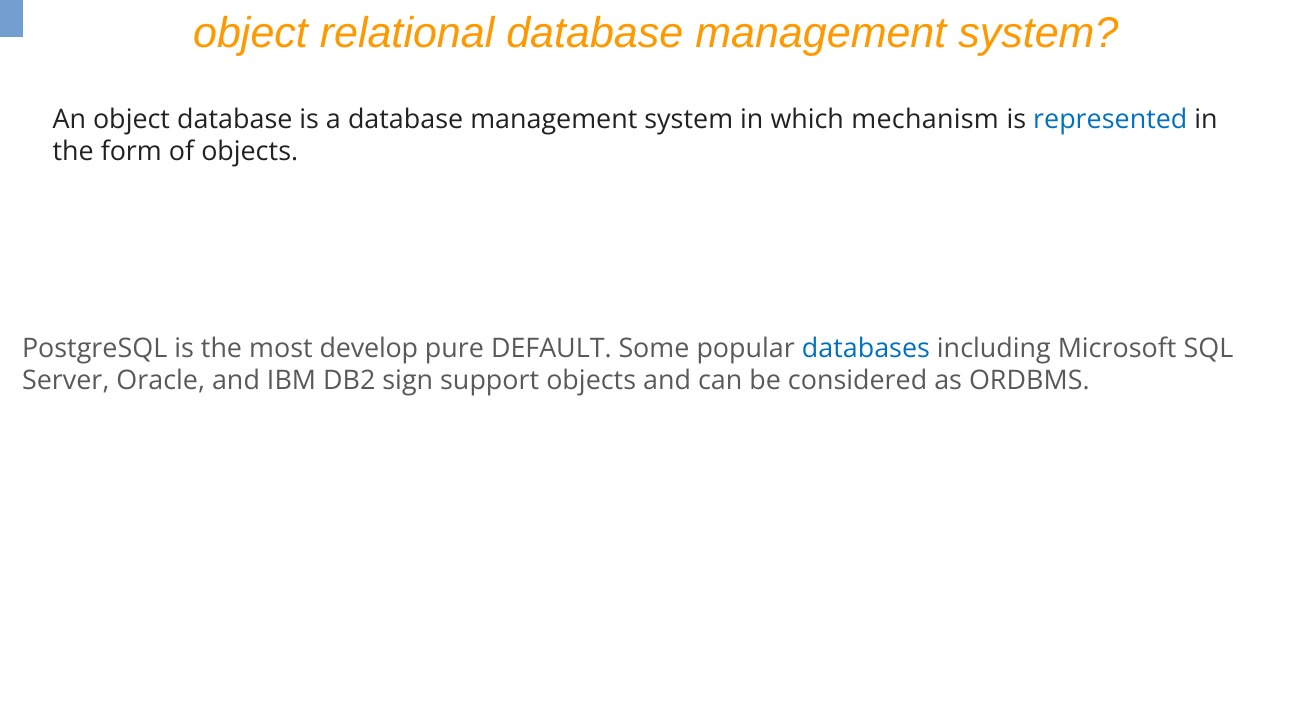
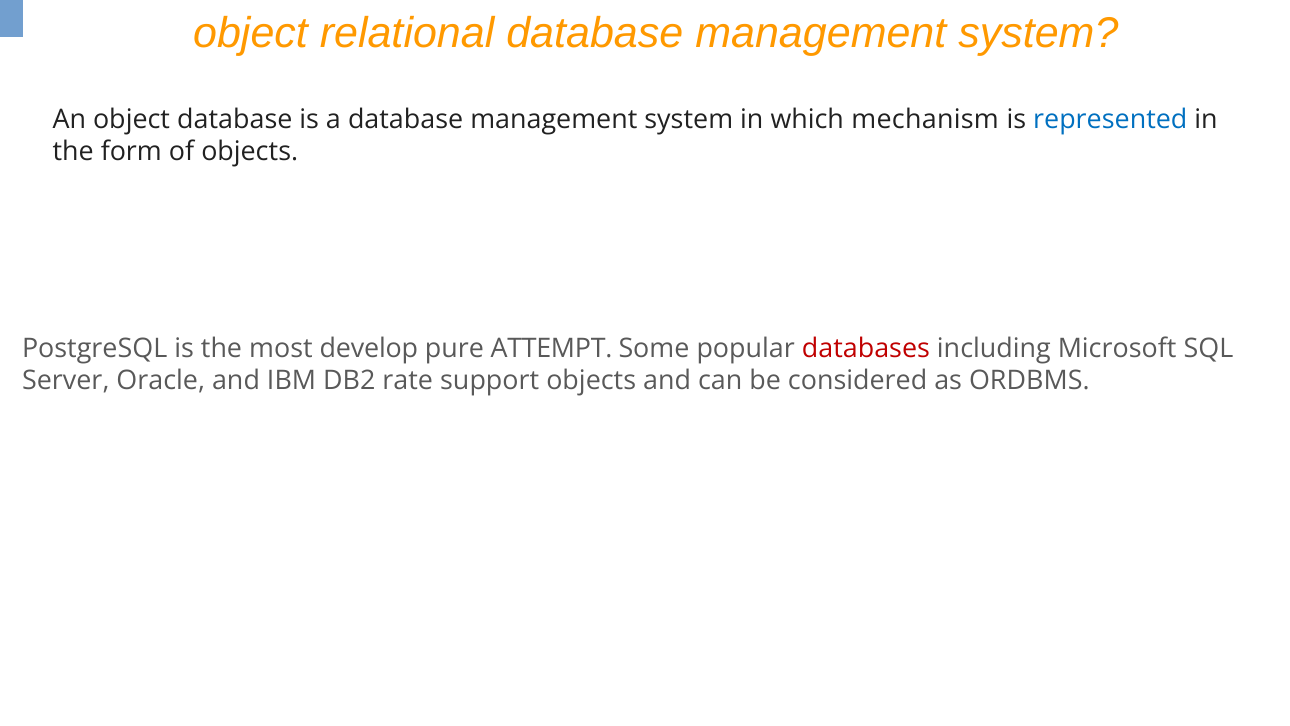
DEFAULT: DEFAULT -> ATTEMPT
databases colour: blue -> red
sign: sign -> rate
